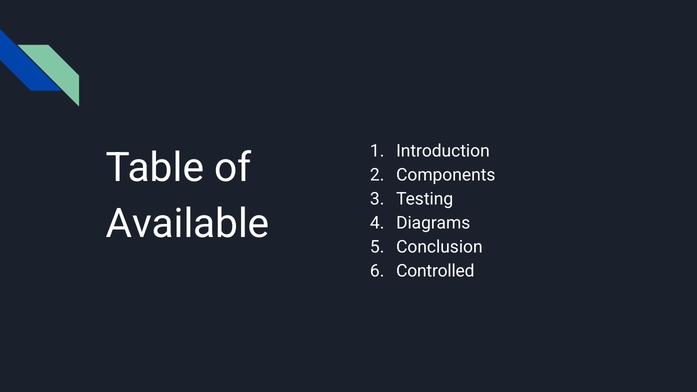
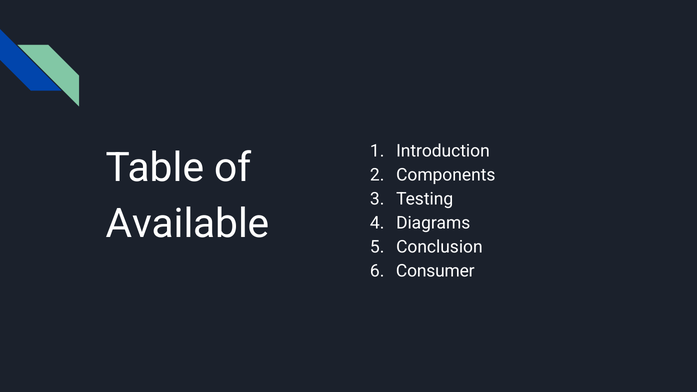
Controlled: Controlled -> Consumer
